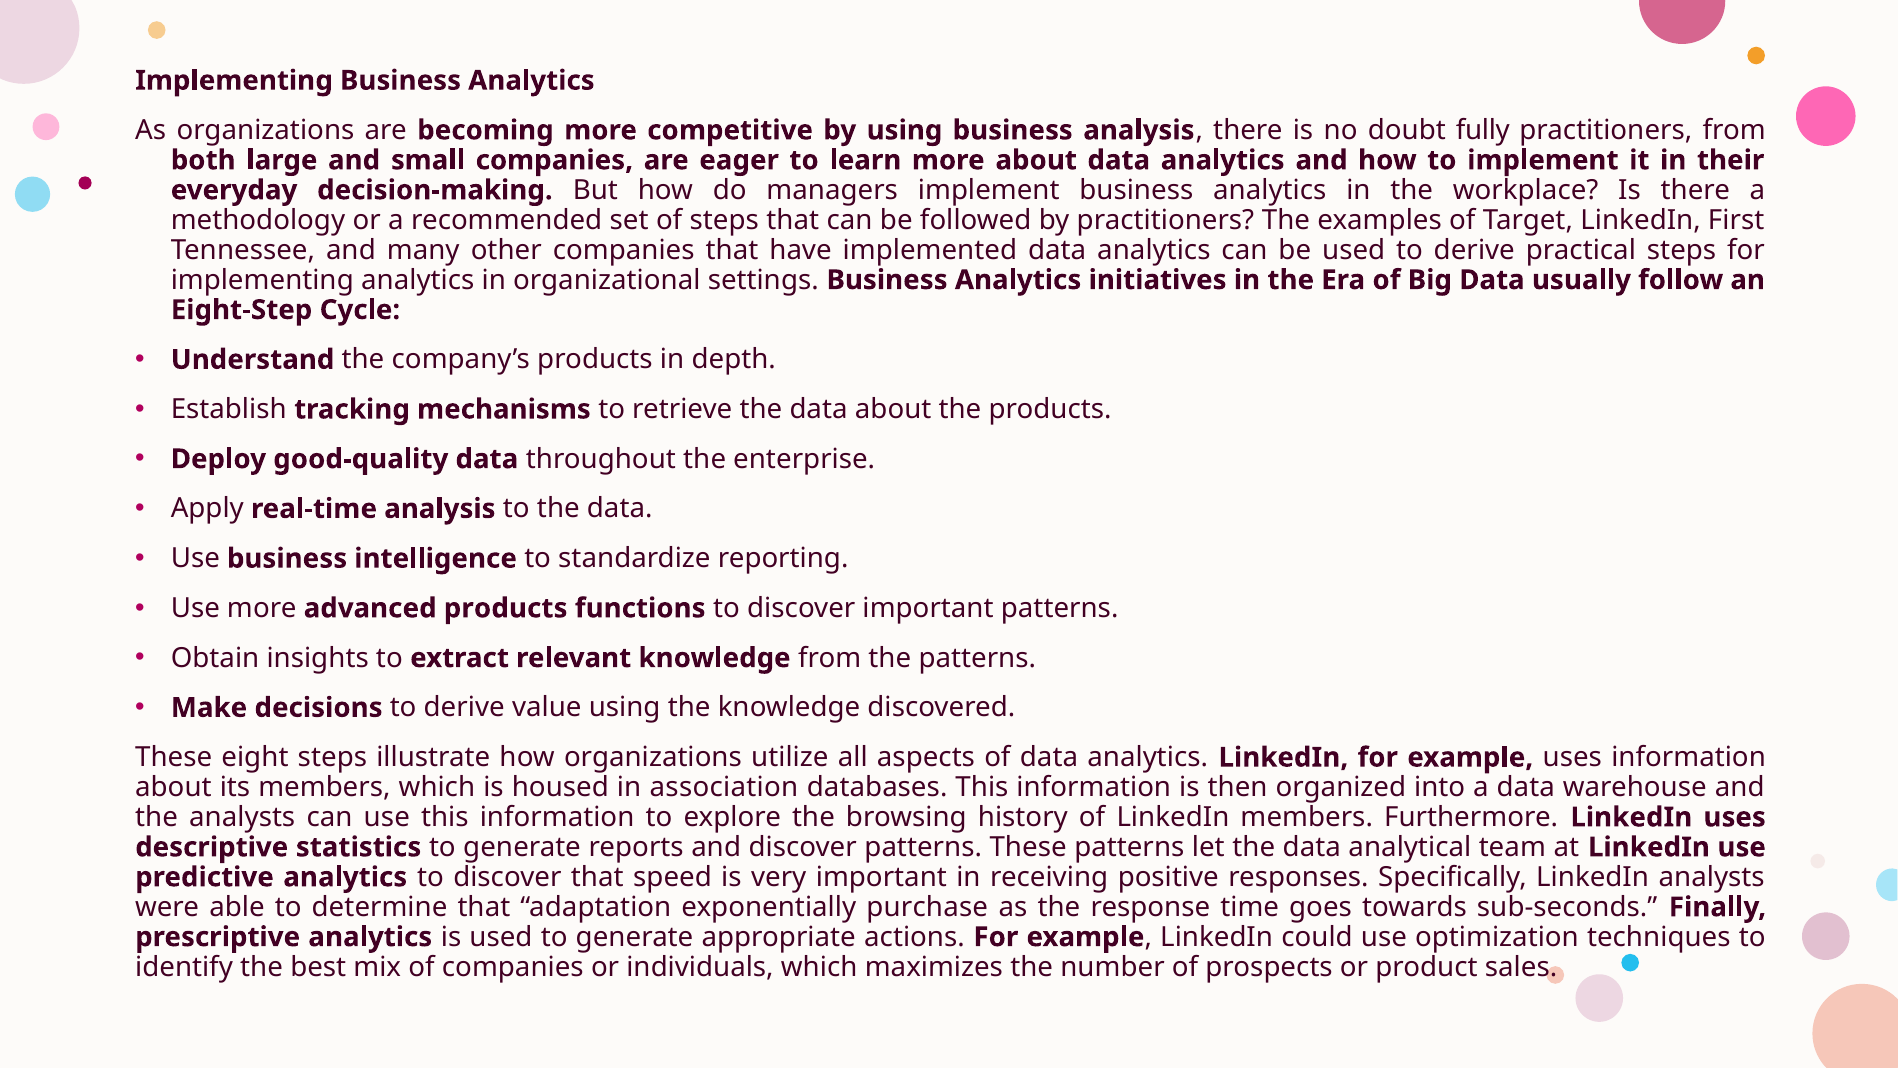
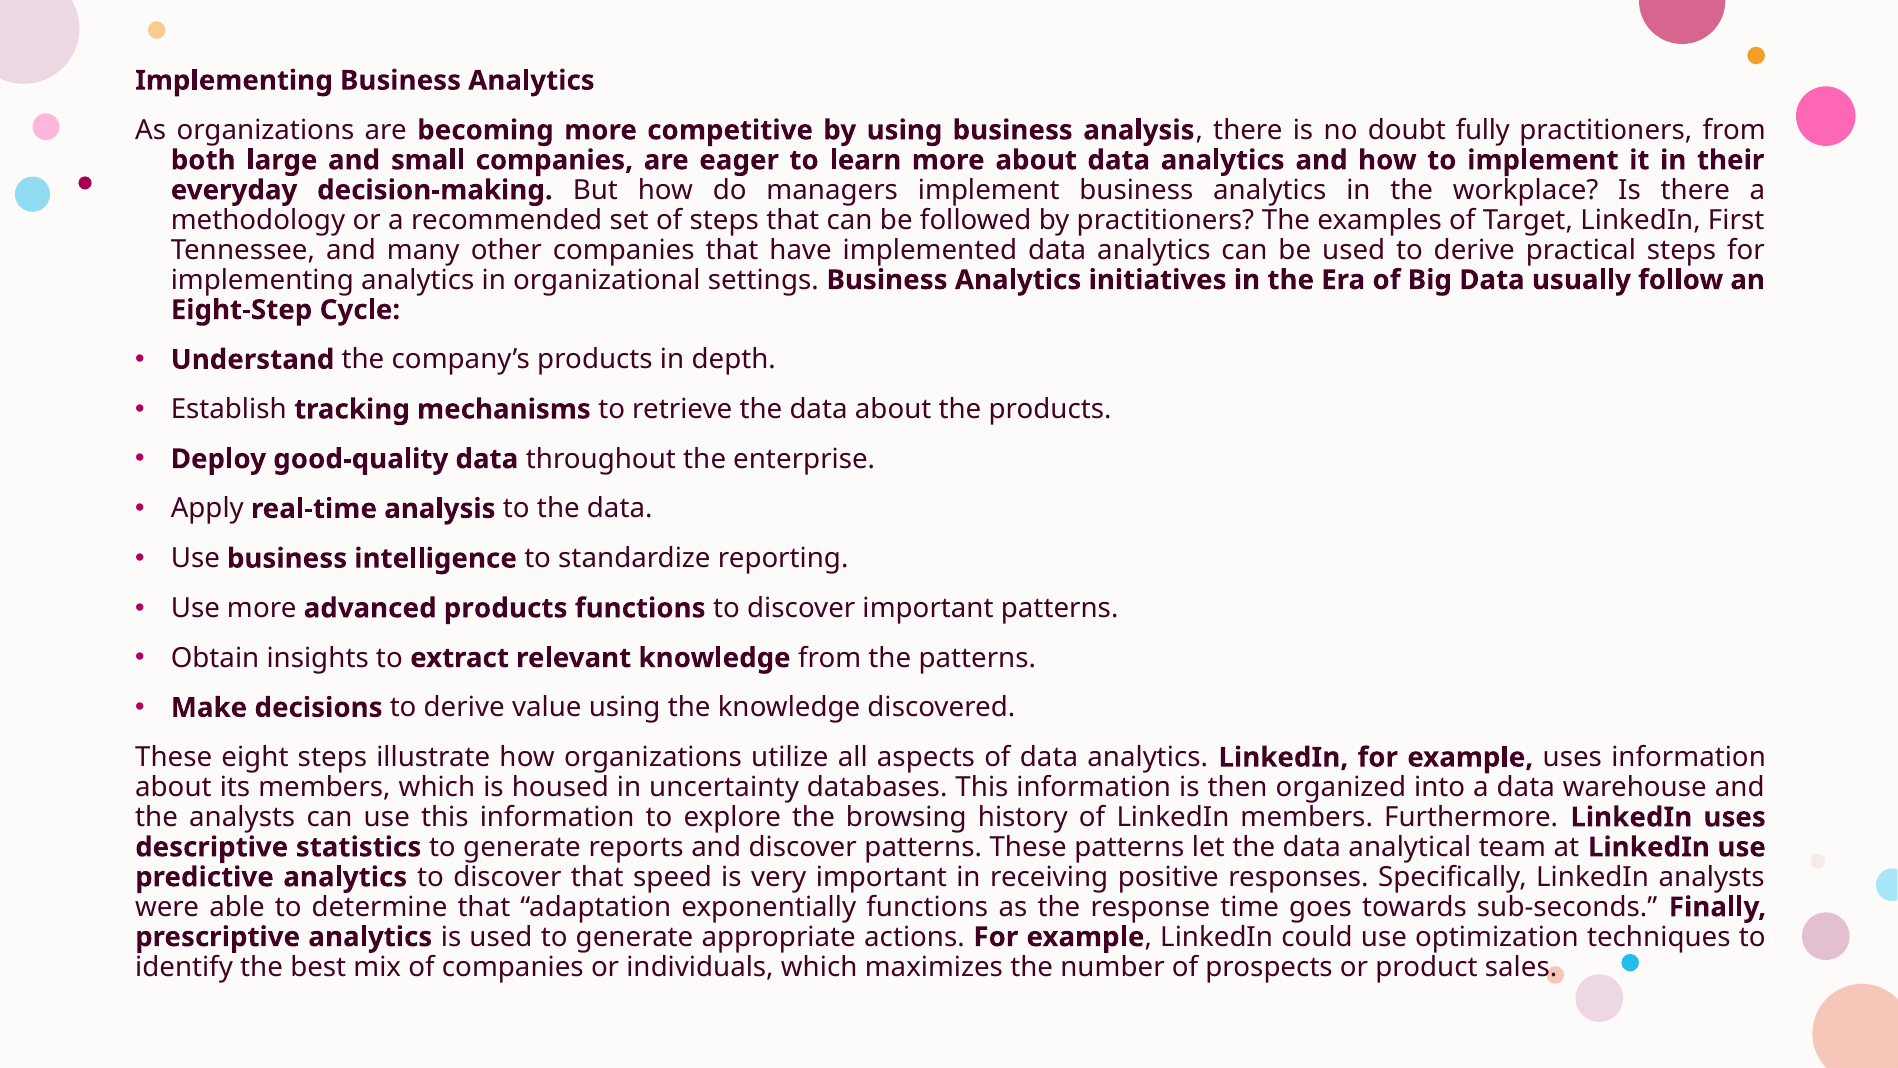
association: association -> uncertainty
exponentially purchase: purchase -> functions
